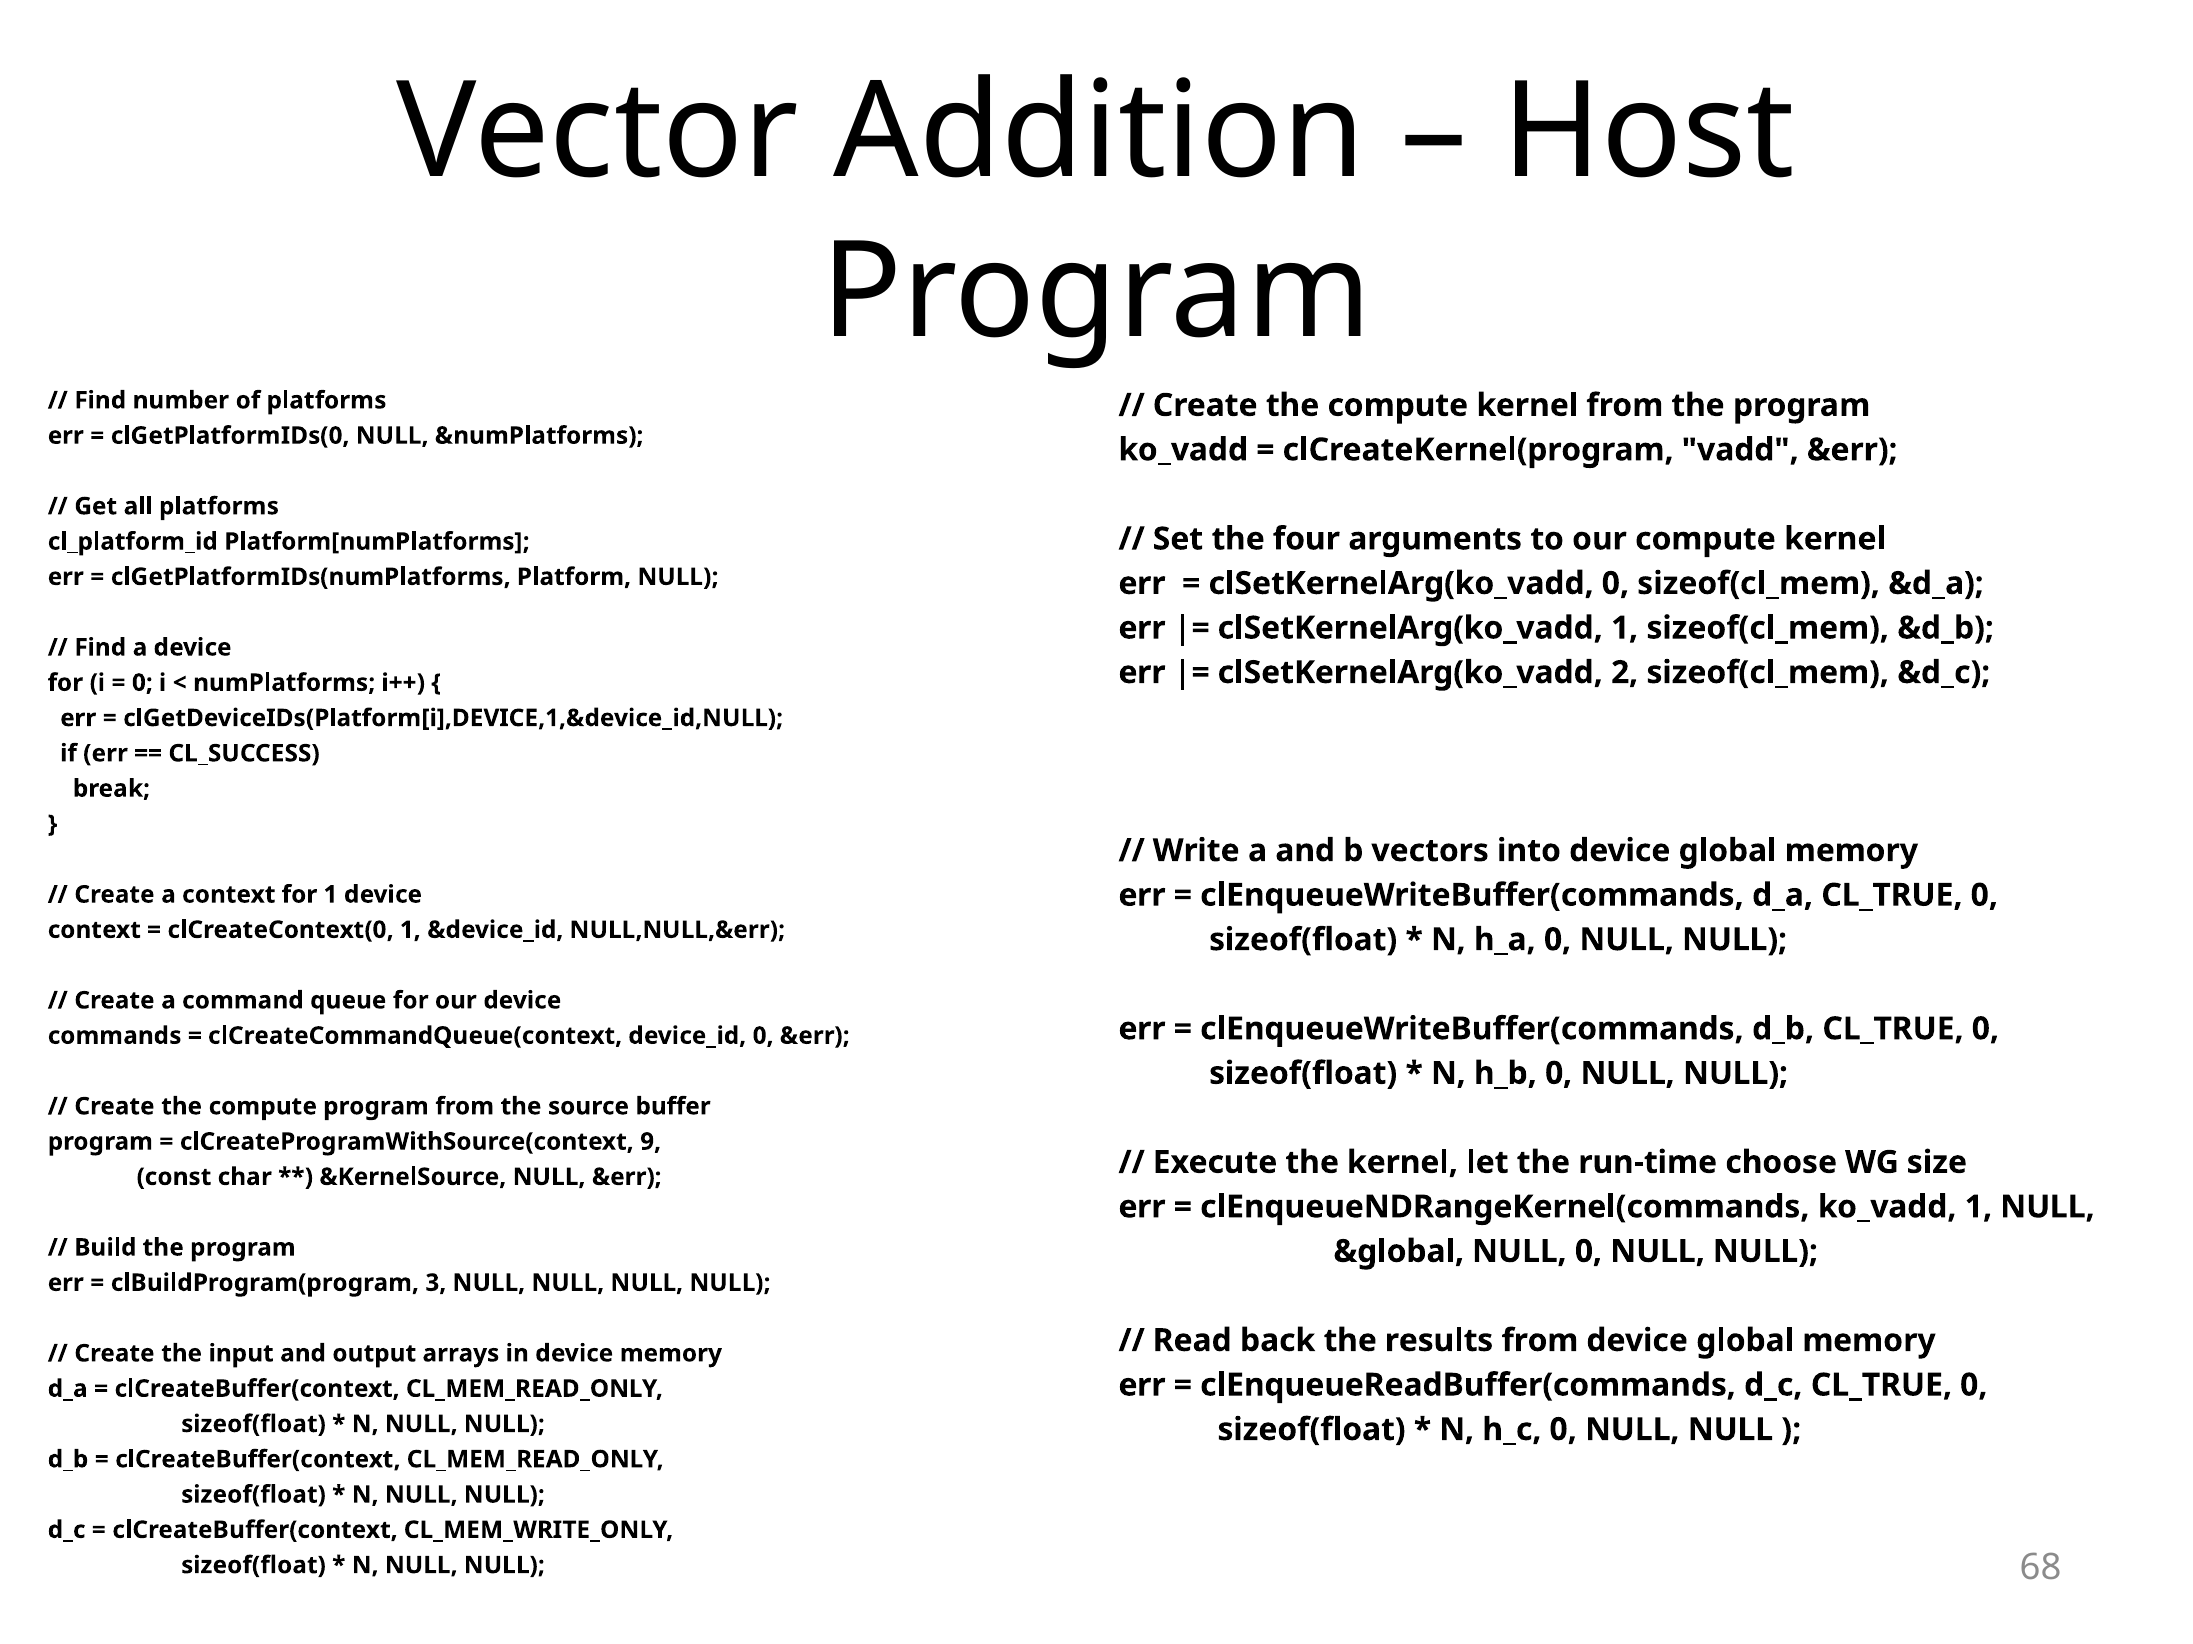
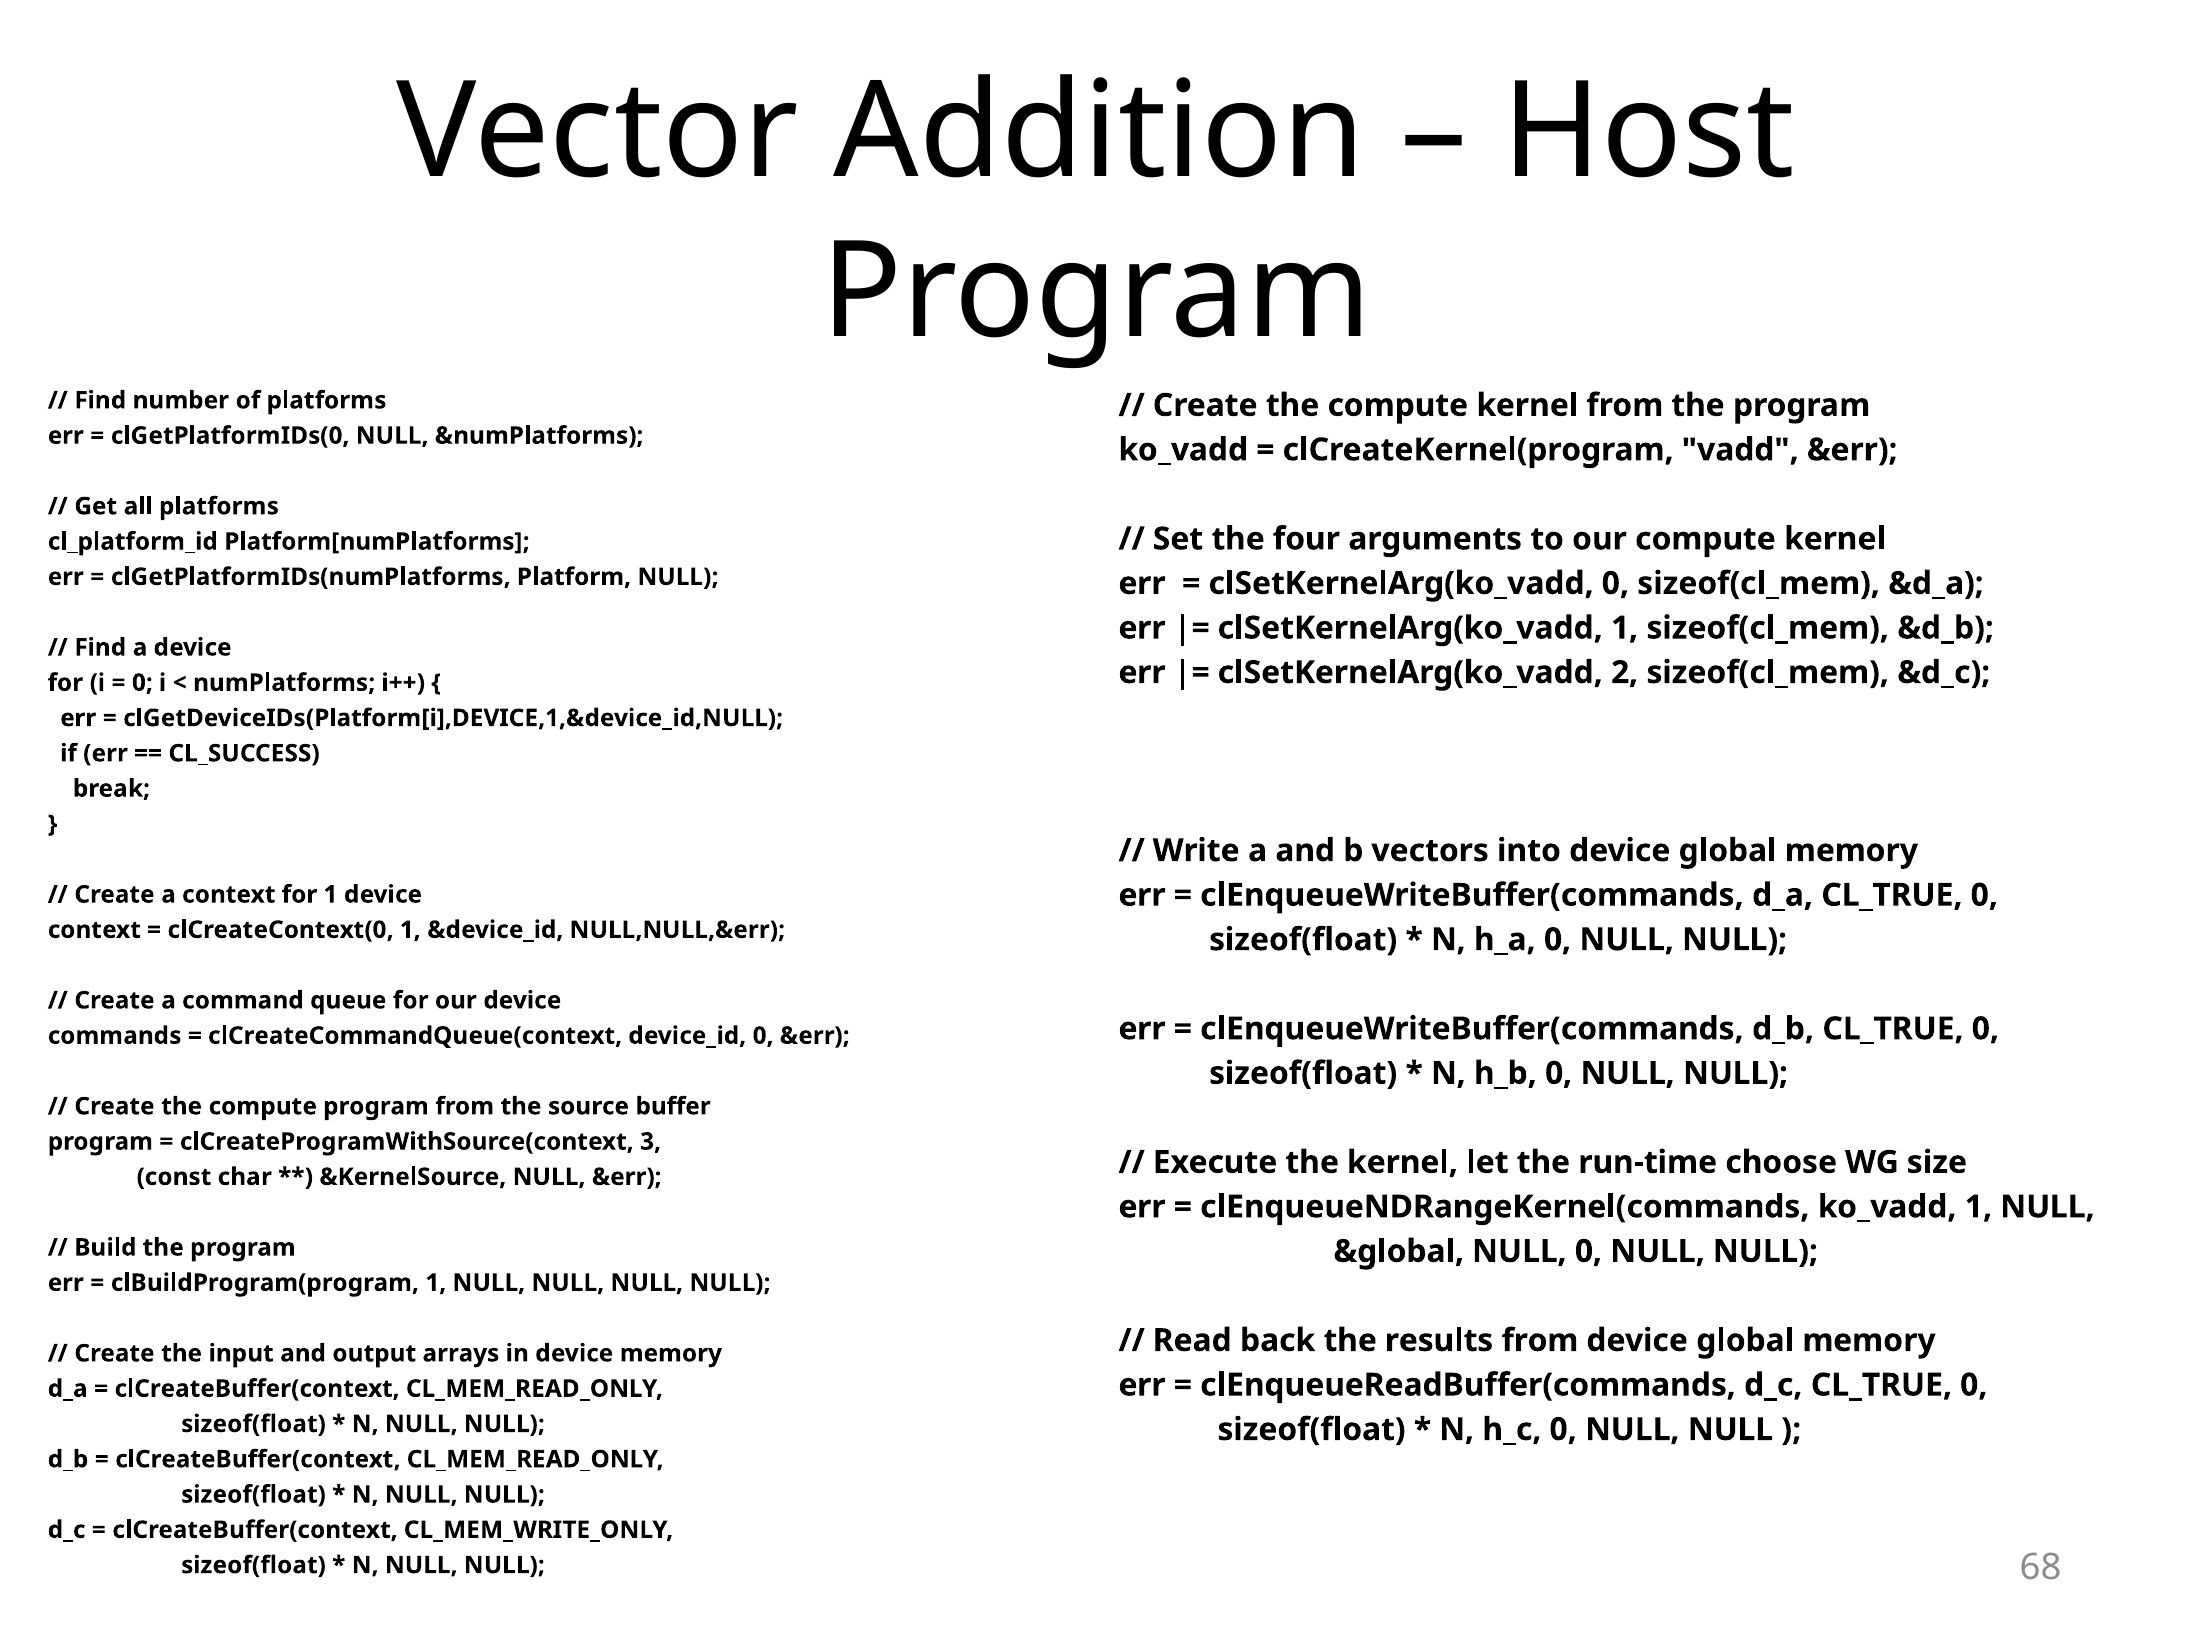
9: 9 -> 3
clBuildProgram(program 3: 3 -> 1
